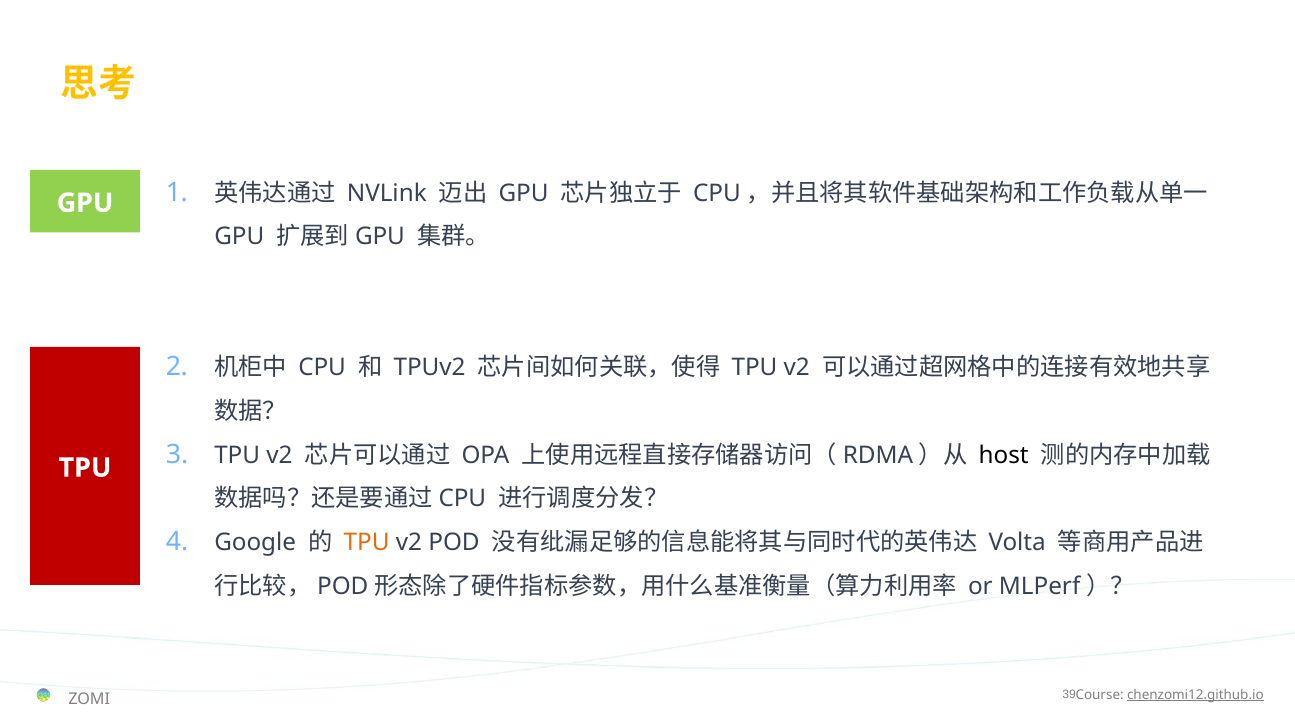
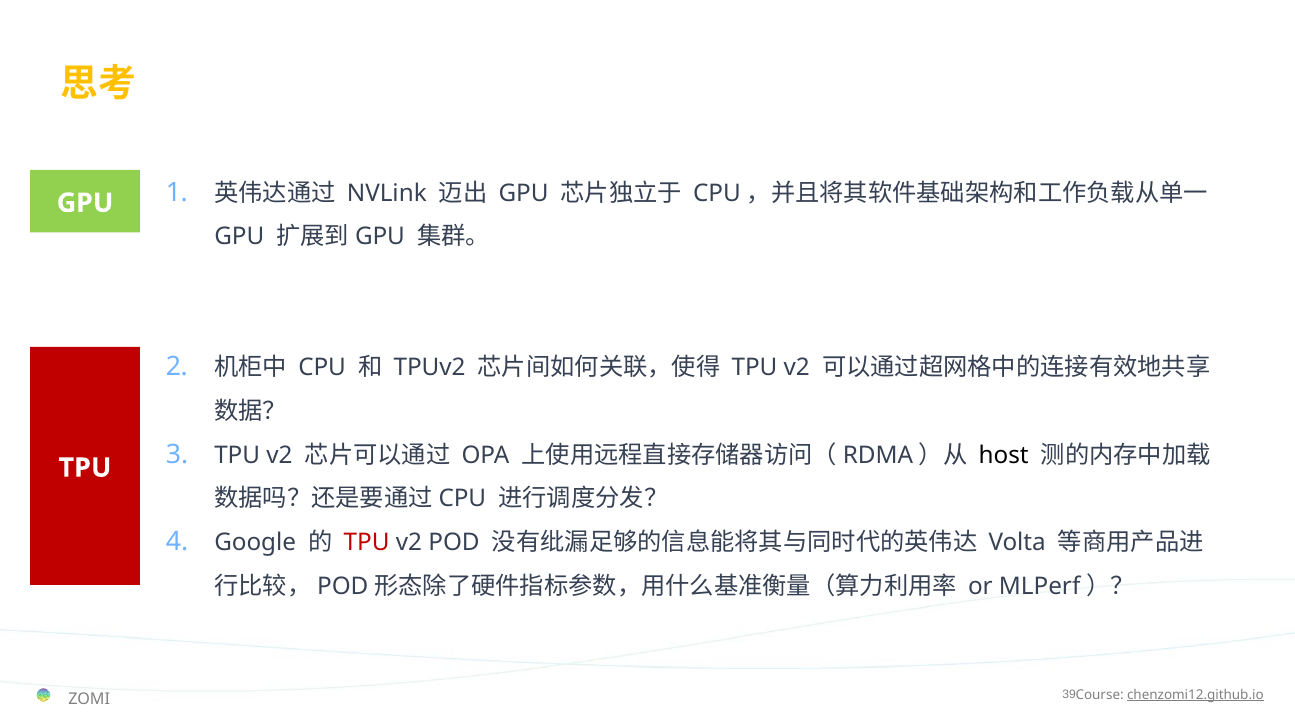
TPU at (367, 543) colour: orange -> red
